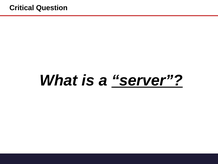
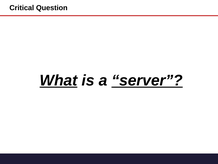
What underline: none -> present
